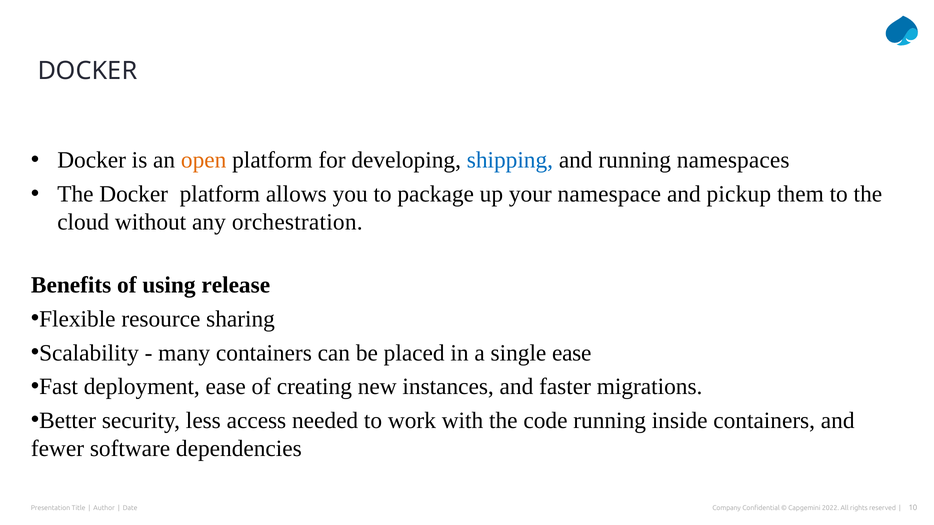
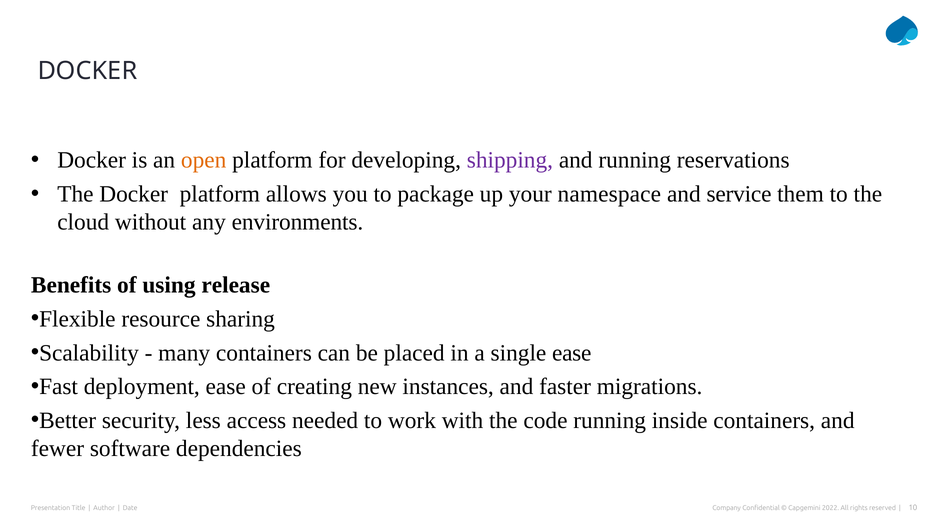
shipping colour: blue -> purple
namespaces: namespaces -> reservations
pickup: pickup -> service
orchestration: orchestration -> environments
